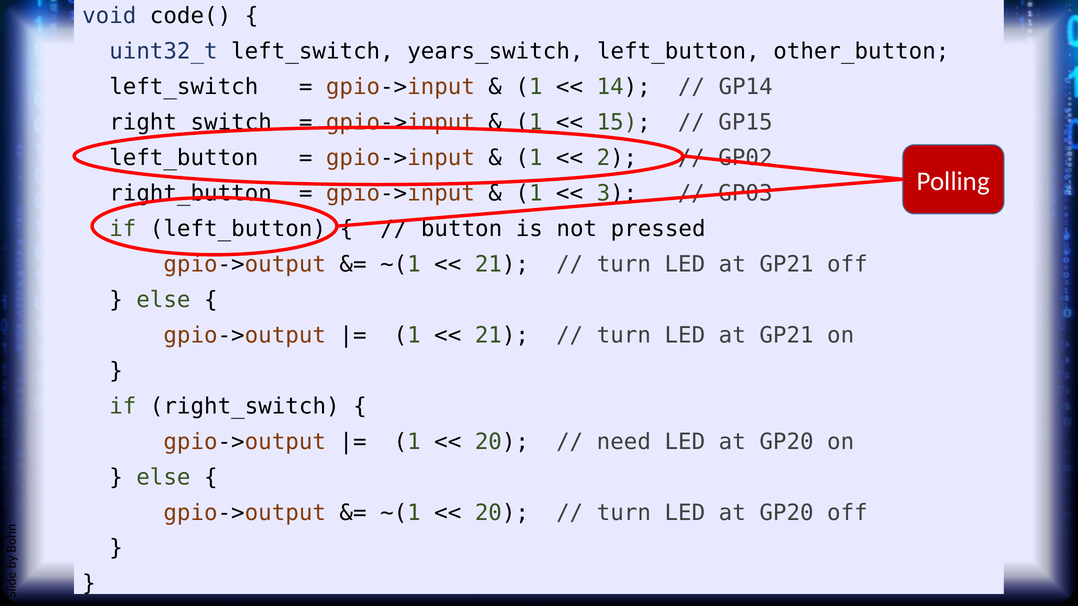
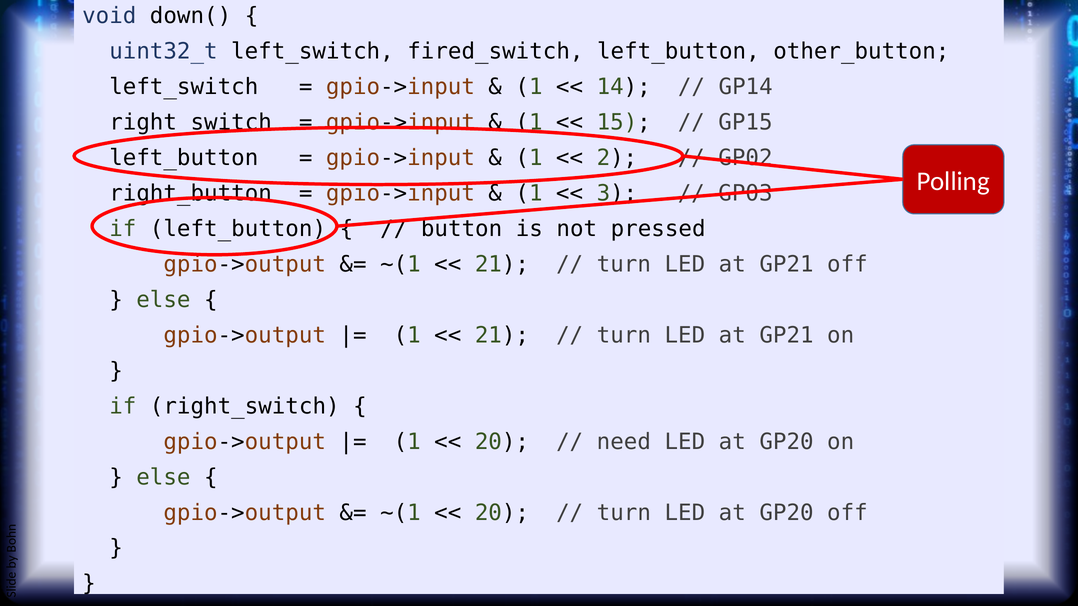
code(: code( -> down(
years_switch: years_switch -> fired_switch
